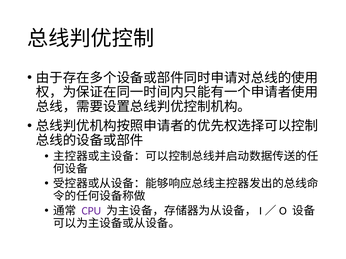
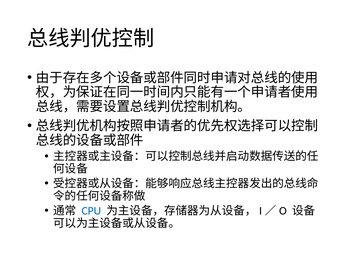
CPU colour: purple -> blue
